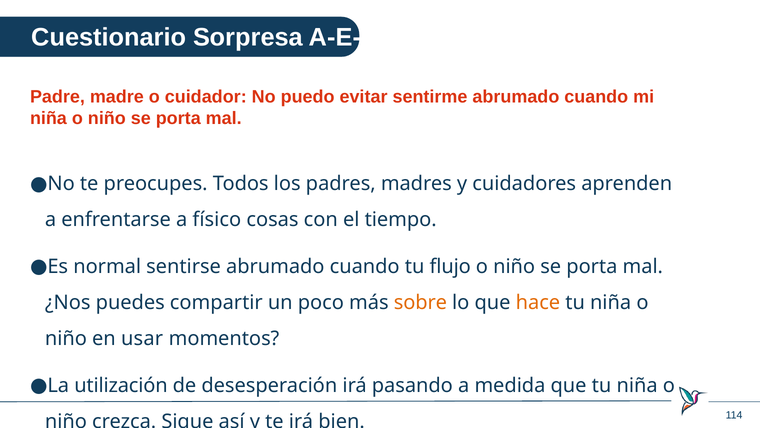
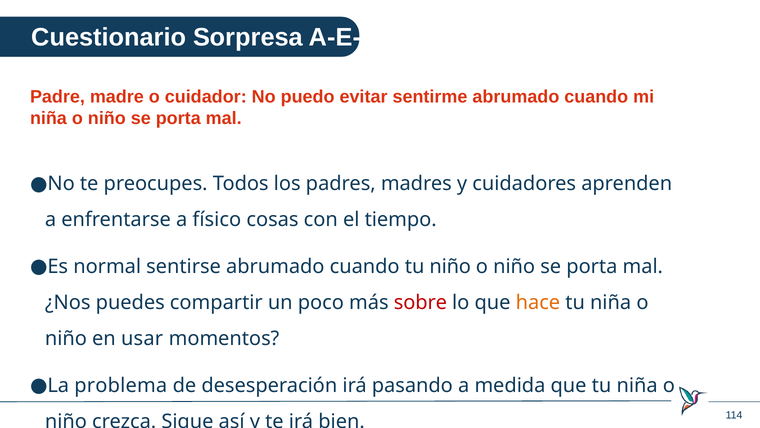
tu flujo: flujo -> niño
sobre colour: orange -> red
utilización: utilización -> problema
